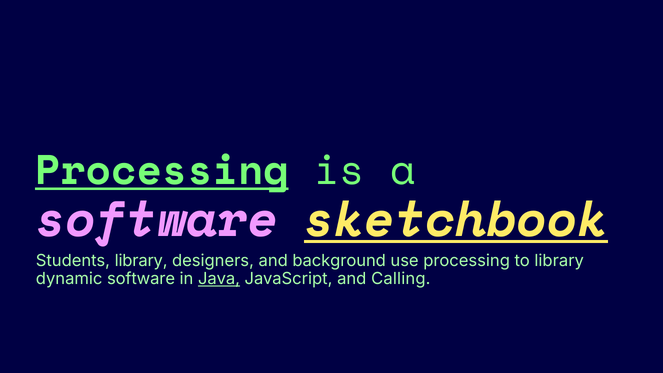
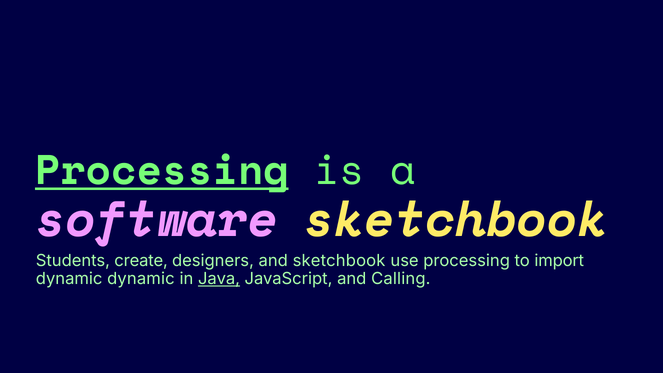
sketchbook at (456, 220) underline: present -> none
Students library: library -> create
and background: background -> sketchbook
to library: library -> import
dynamic software: software -> dynamic
